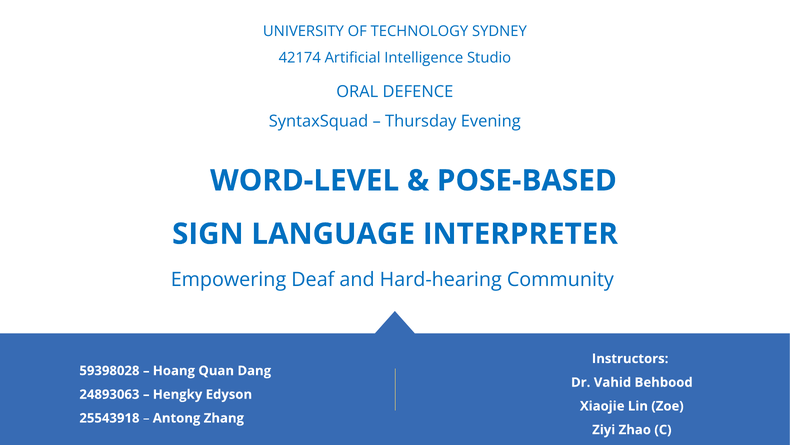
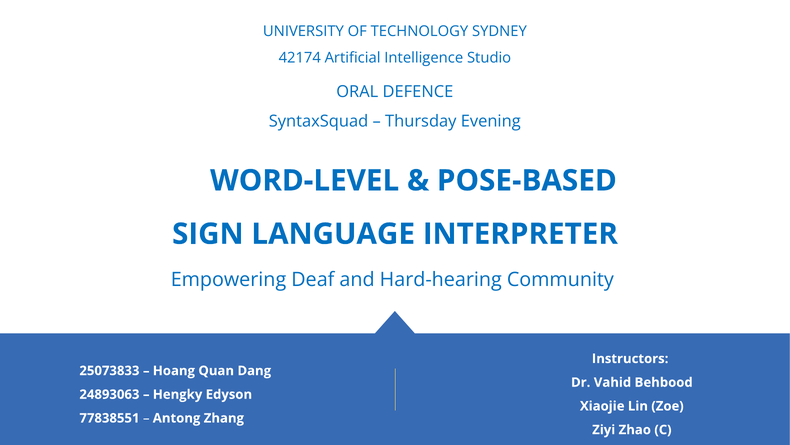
59398028: 59398028 -> 25073833
25543918: 25543918 -> 77838551
